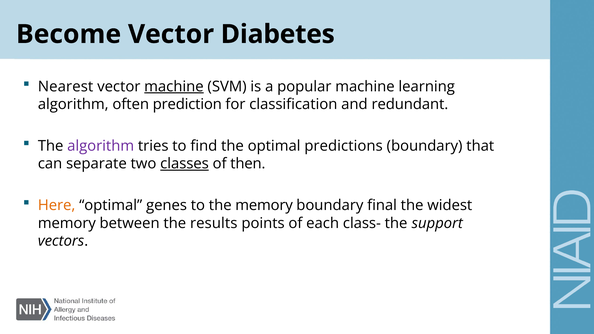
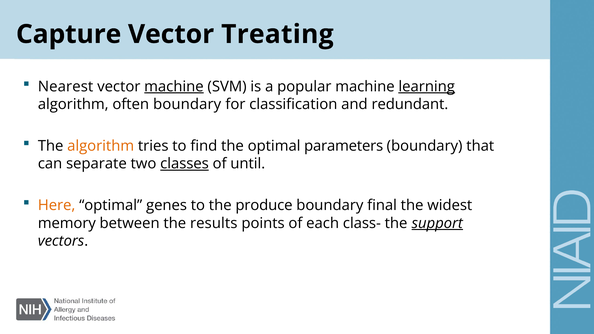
Become: Become -> Capture
Diabetes: Diabetes -> Treating
learning underline: none -> present
often prediction: prediction -> boundary
algorithm at (101, 146) colour: purple -> orange
predictions: predictions -> parameters
then: then -> until
the memory: memory -> produce
support underline: none -> present
